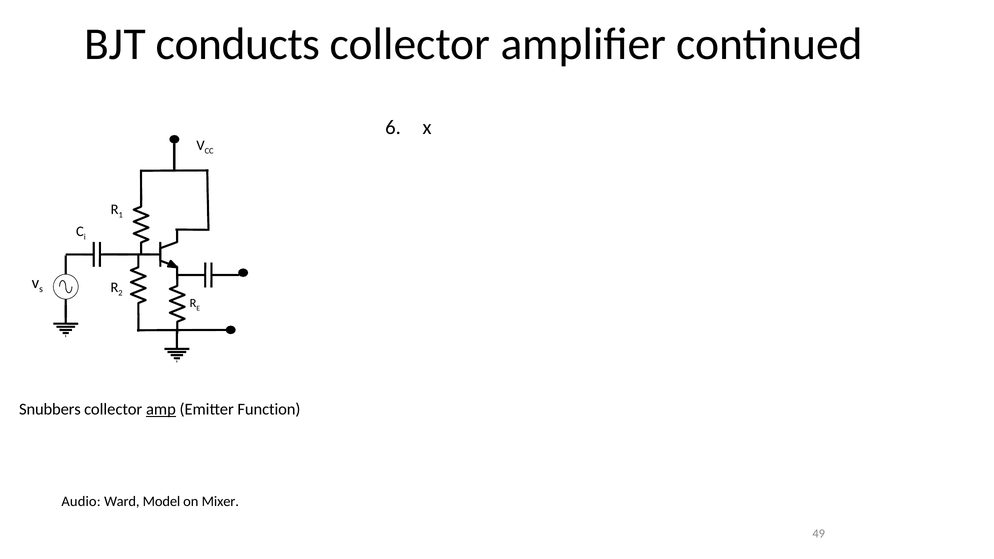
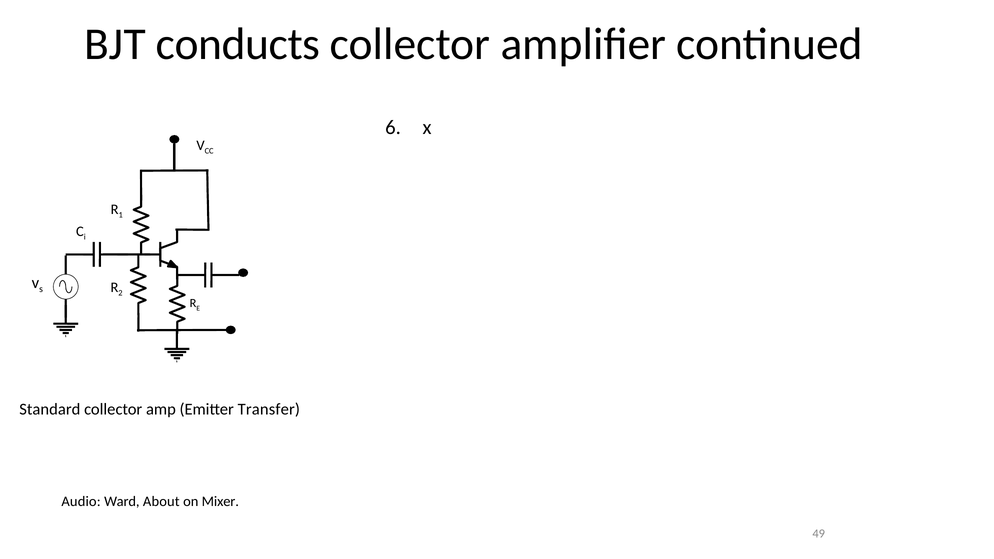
Snubbers: Snubbers -> Standard
amp underline: present -> none
Function: Function -> Transfer
Model: Model -> About
